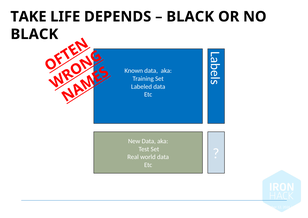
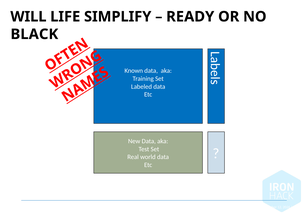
TAKE: TAKE -> WILL
DEPENDS: DEPENDS -> SIMPLIFY
BLACK at (190, 17): BLACK -> READY
